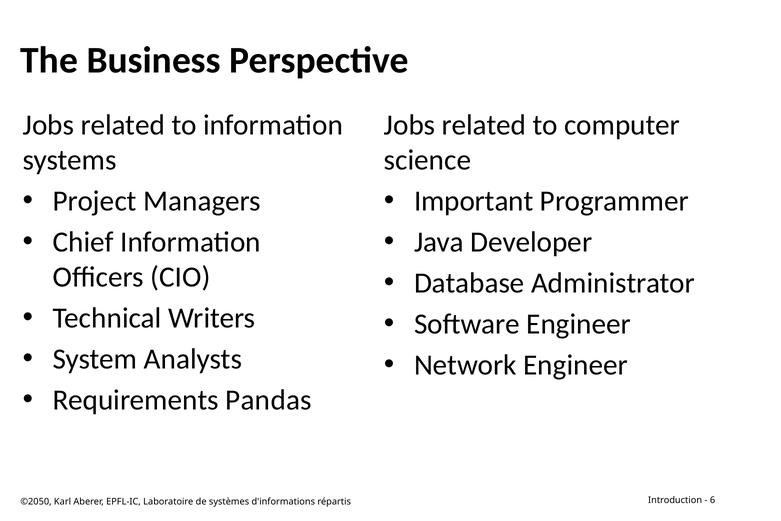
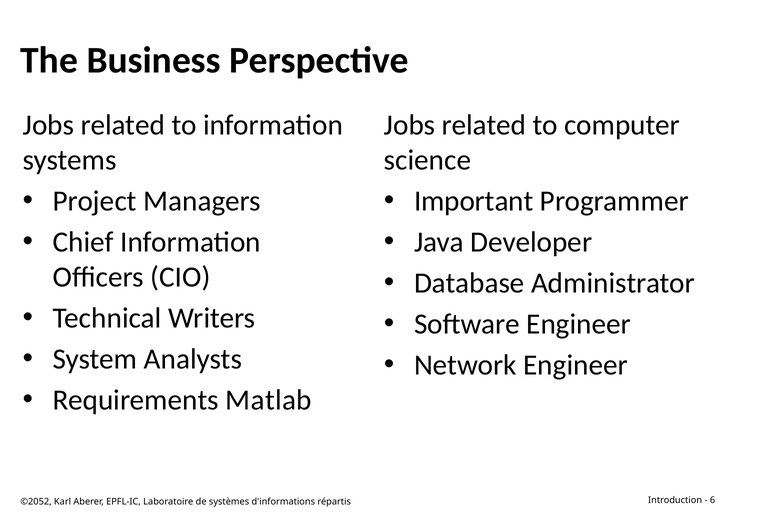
Pandas: Pandas -> Matlab
©2050: ©2050 -> ©2052
